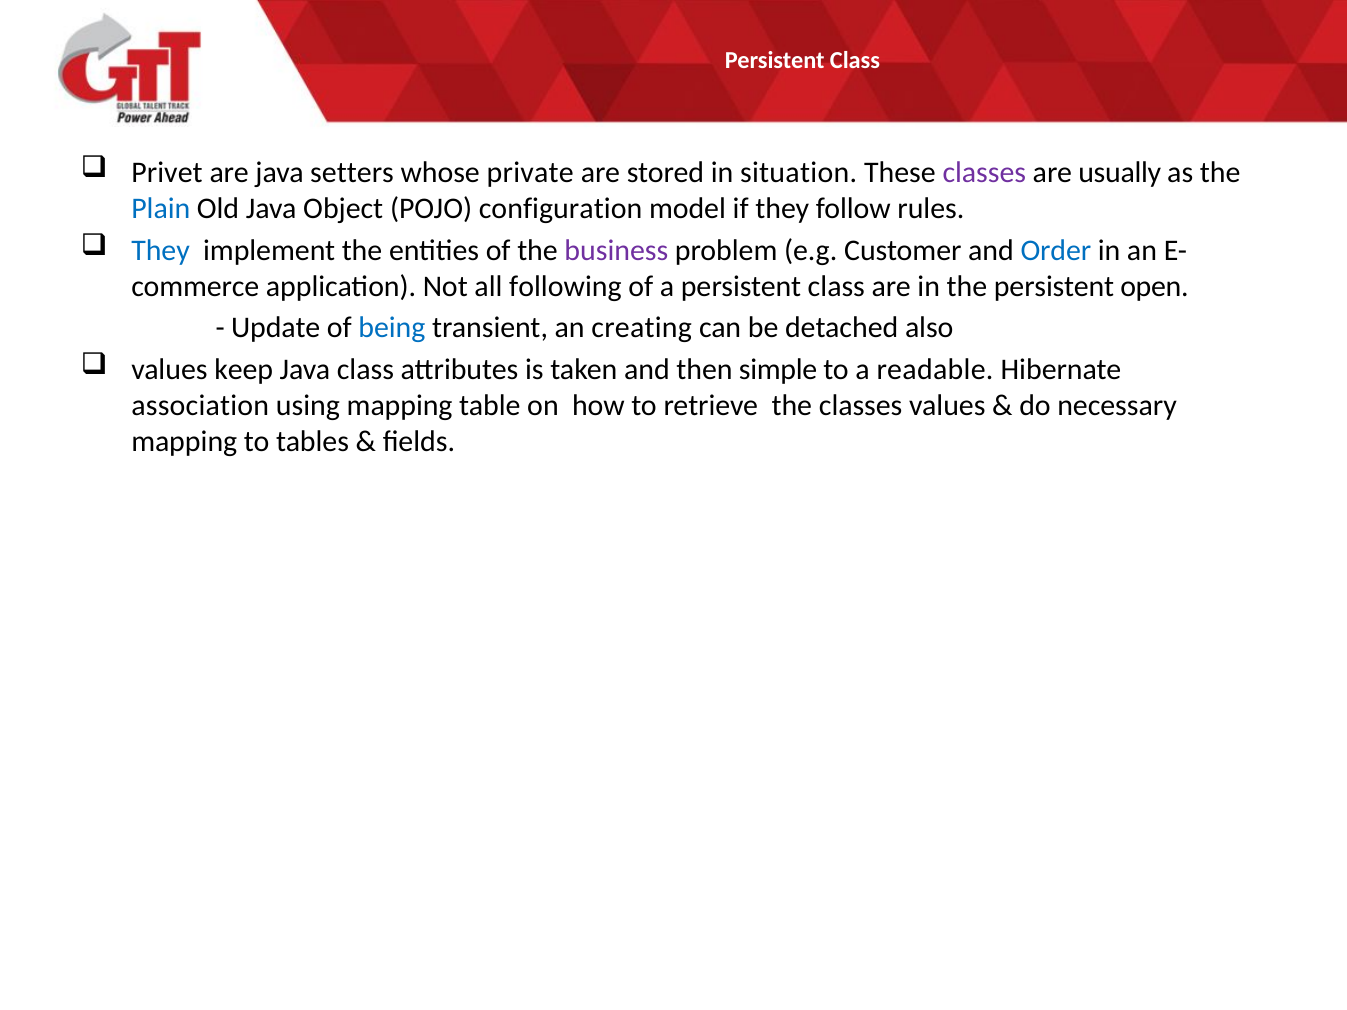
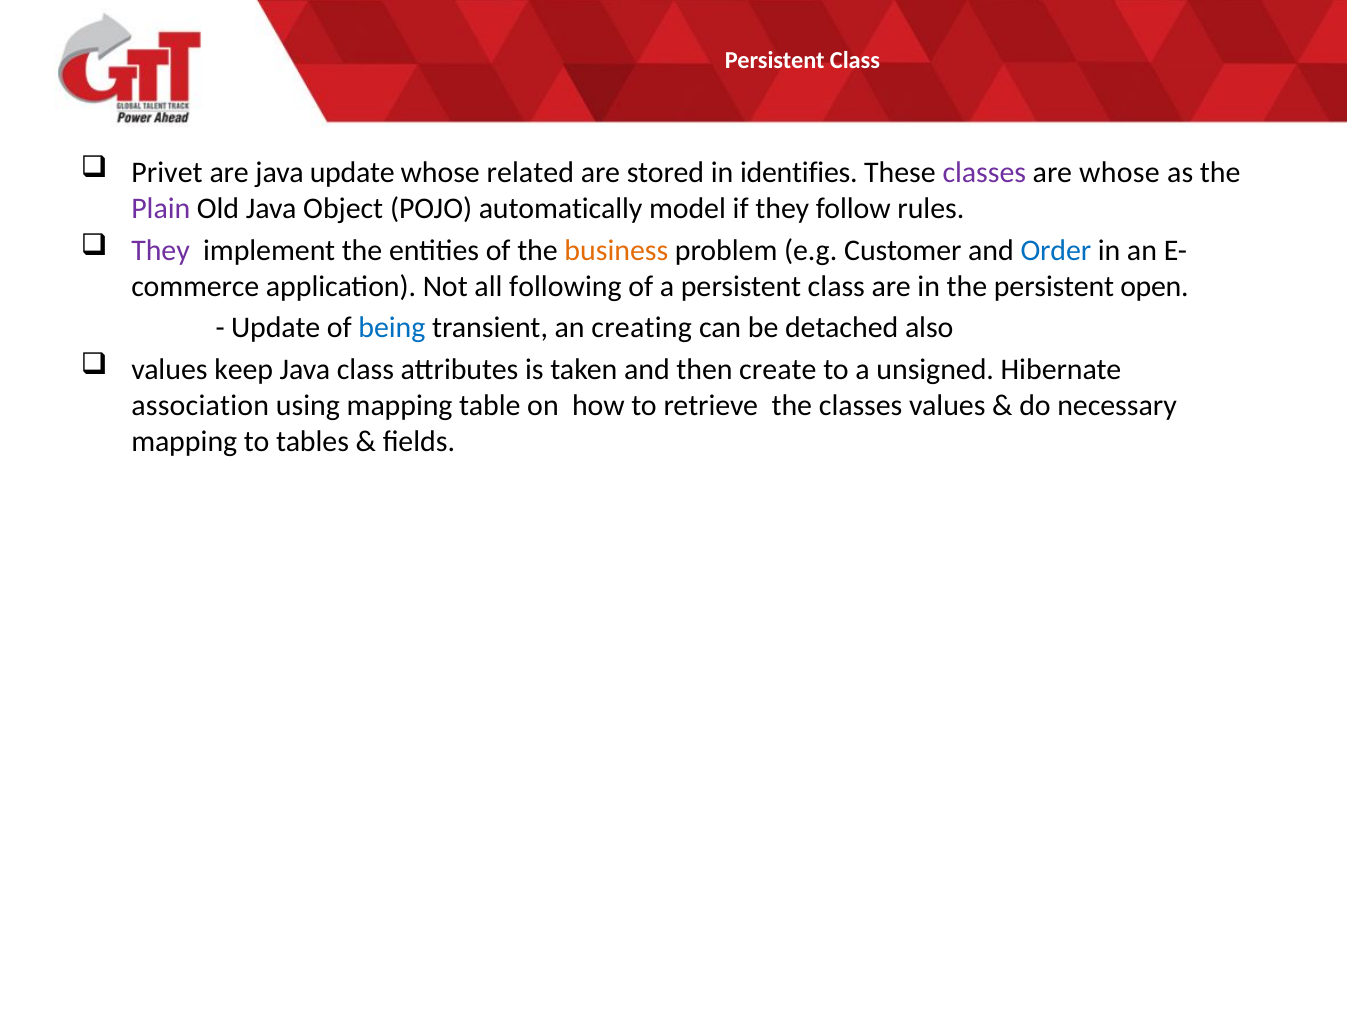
java setters: setters -> update
private: private -> related
situation: situation -> identifies
are usually: usually -> whose
Plain colour: blue -> purple
configuration: configuration -> automatically
They at (161, 250) colour: blue -> purple
business colour: purple -> orange
simple: simple -> create
readable: readable -> unsigned
